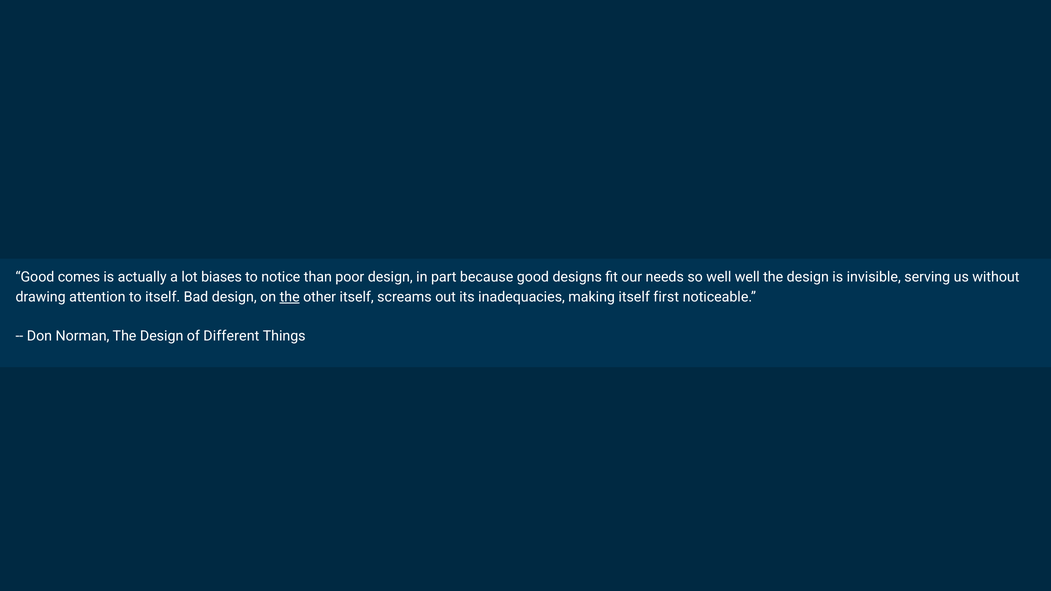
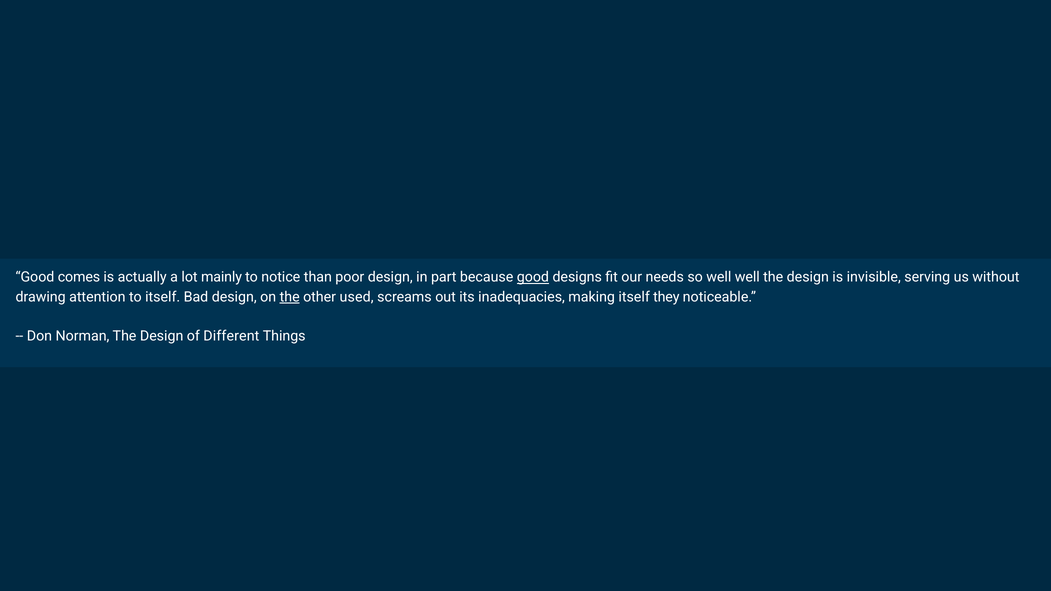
biases: biases -> mainly
good at (533, 277) underline: none -> present
other itself: itself -> used
first: first -> they
